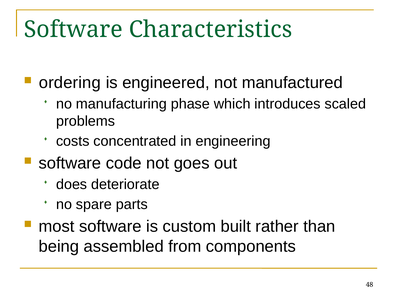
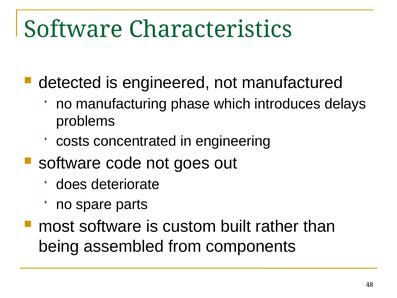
ordering: ordering -> detected
scaled: scaled -> delays
